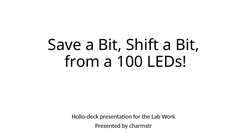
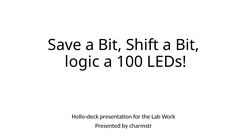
from: from -> logic
